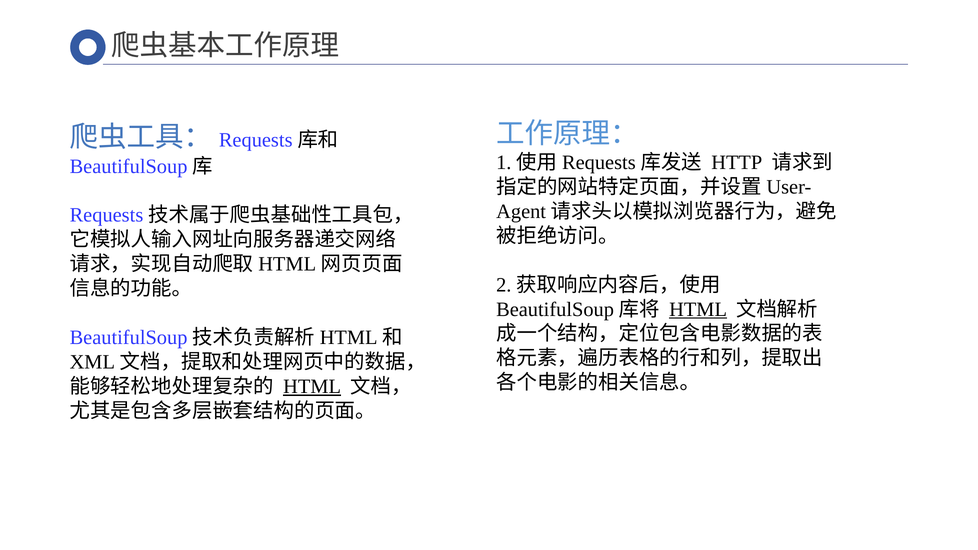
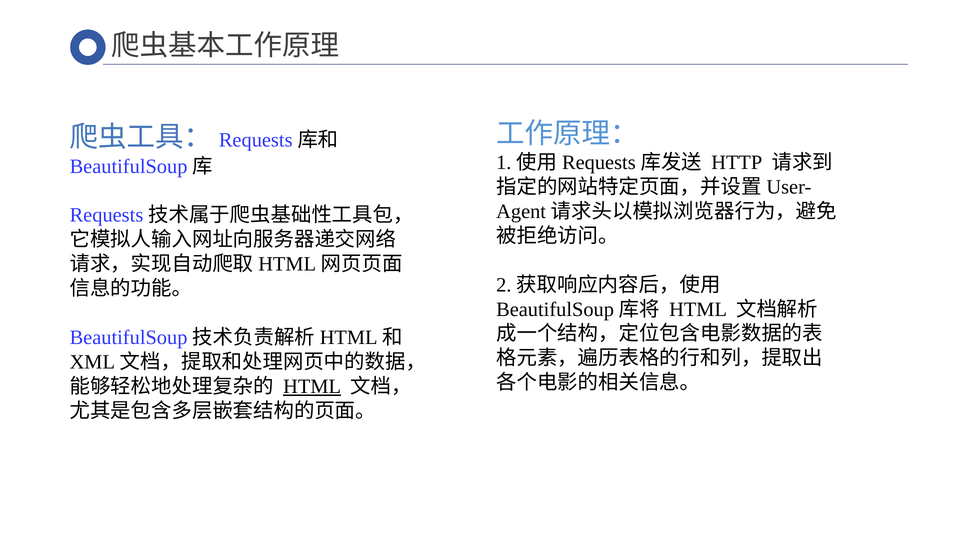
HTML at (698, 309) underline: present -> none
